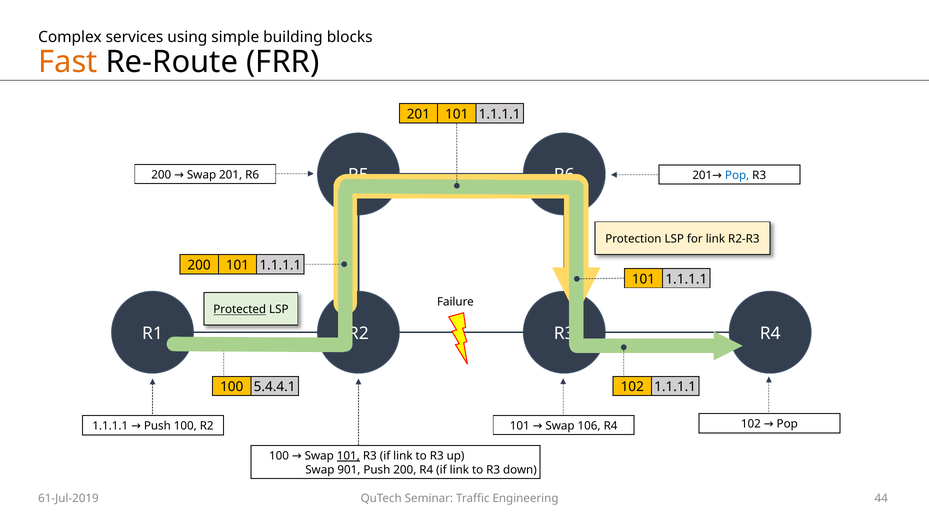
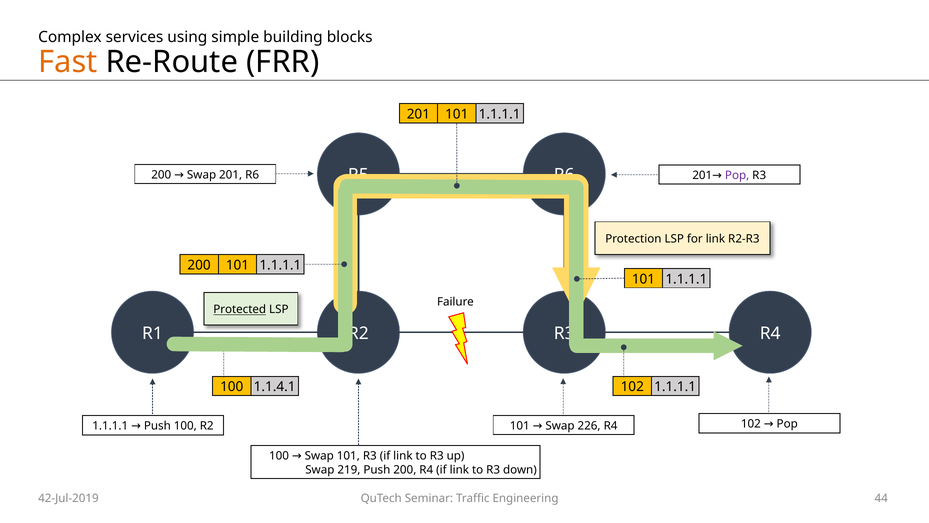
Pop at (737, 175) colour: blue -> purple
5.4.4.1: 5.4.4.1 -> 1.1.4.1
106: 106 -> 226
101 at (348, 456) underline: present -> none
901: 901 -> 219
61-Jul-2019: 61-Jul-2019 -> 42-Jul-2019
